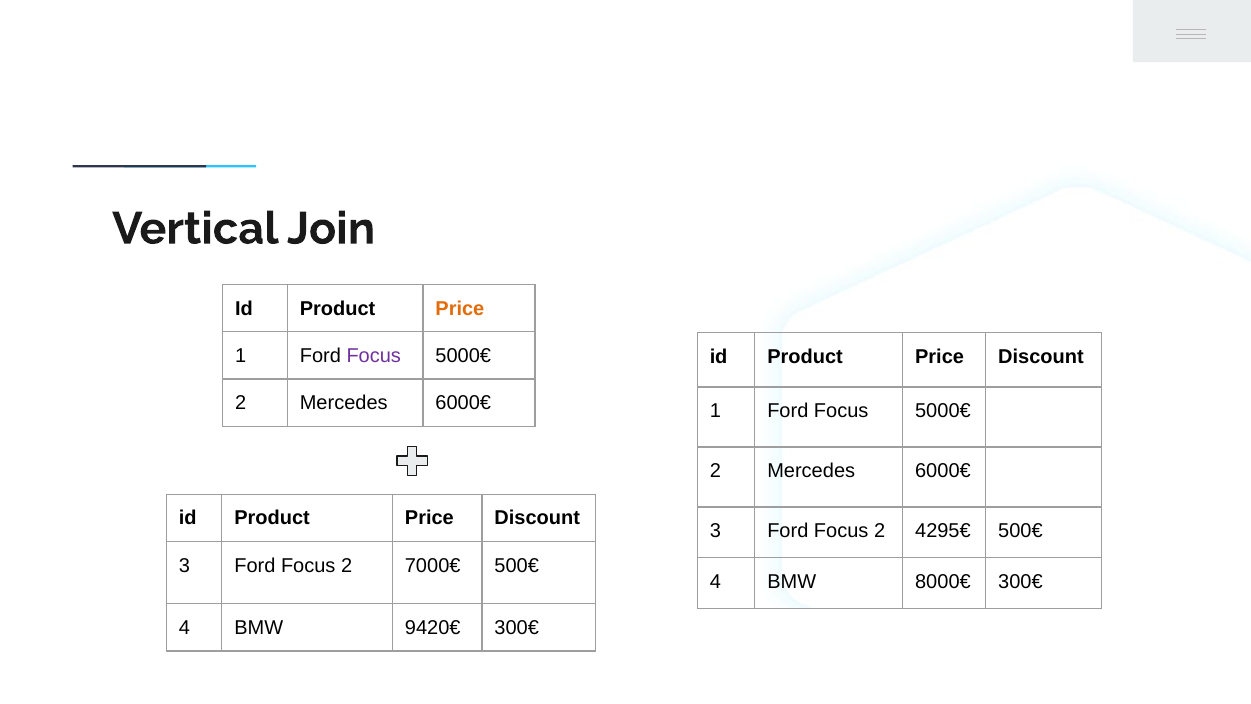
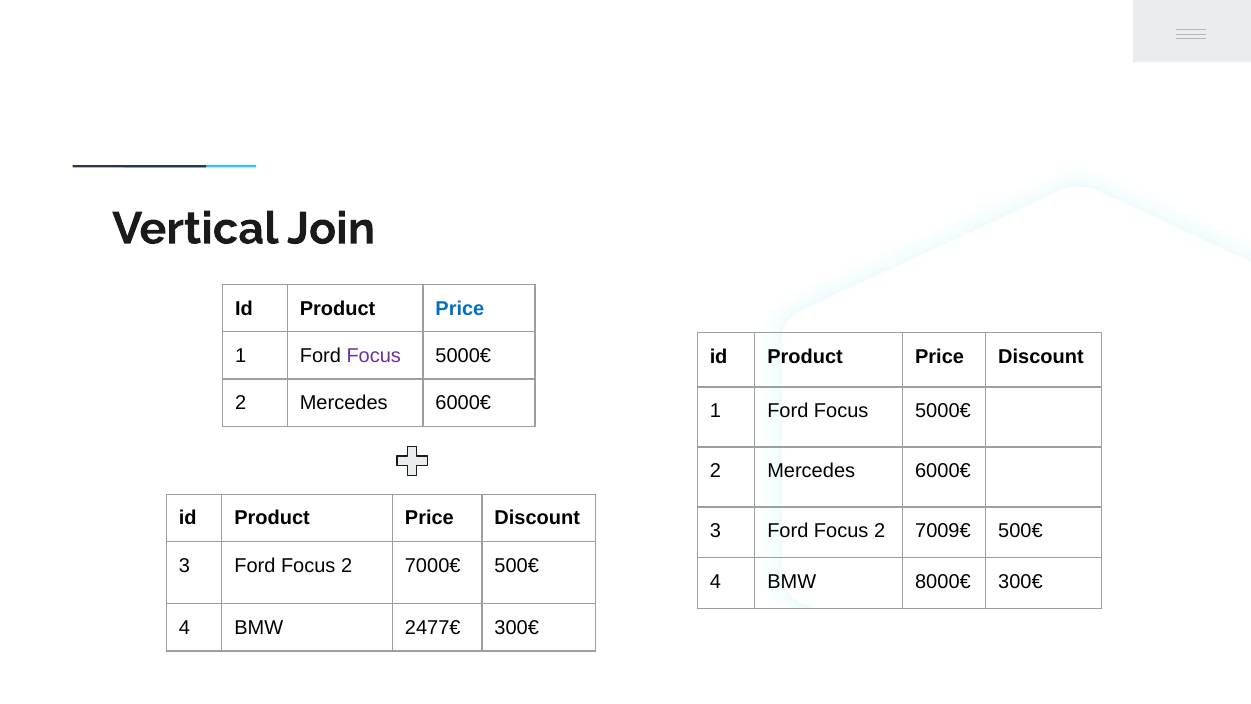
Price at (460, 308) colour: orange -> blue
4295€: 4295€ -> 7009€
9420€: 9420€ -> 2477€
